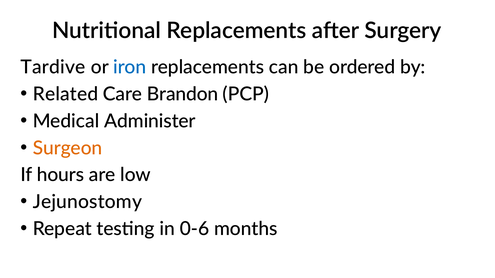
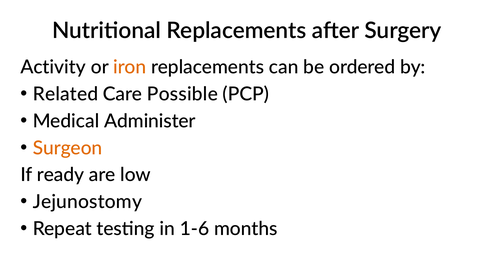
Tardive: Tardive -> Activity
iron colour: blue -> orange
Brandon: Brandon -> Possible
hours: hours -> ready
0-6: 0-6 -> 1-6
